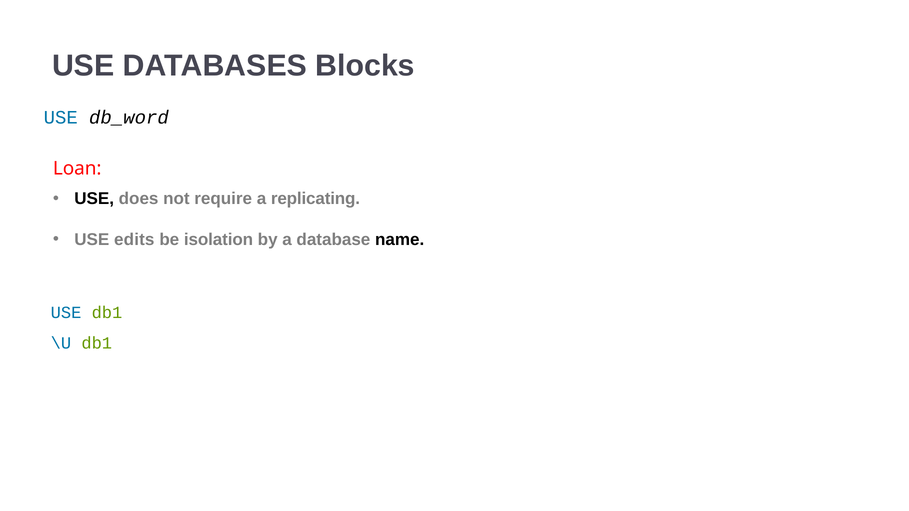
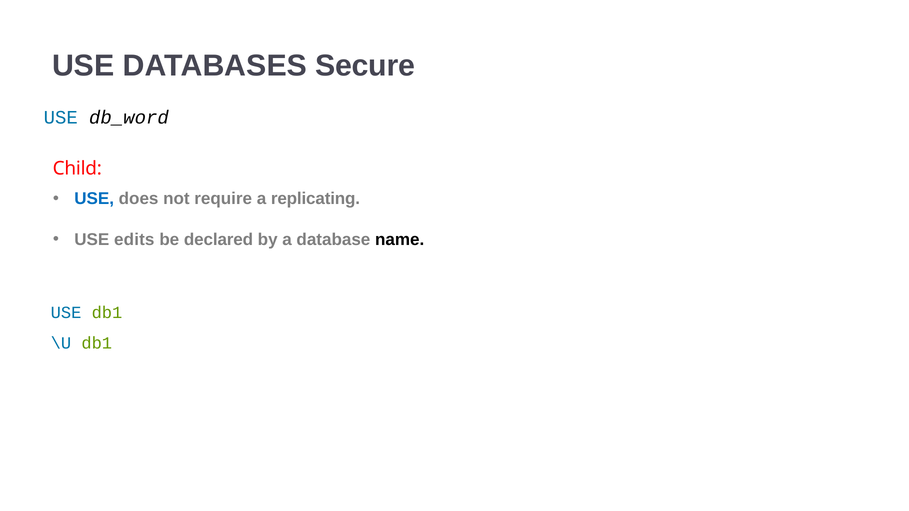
Blocks: Blocks -> Secure
Loan: Loan -> Child
USE at (94, 199) colour: black -> blue
isolation: isolation -> declared
